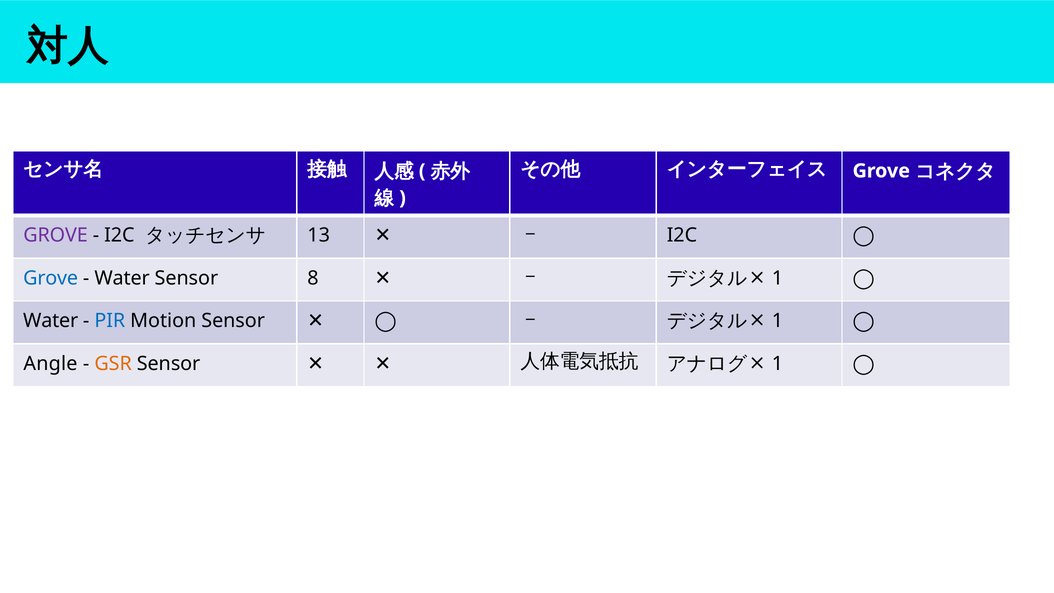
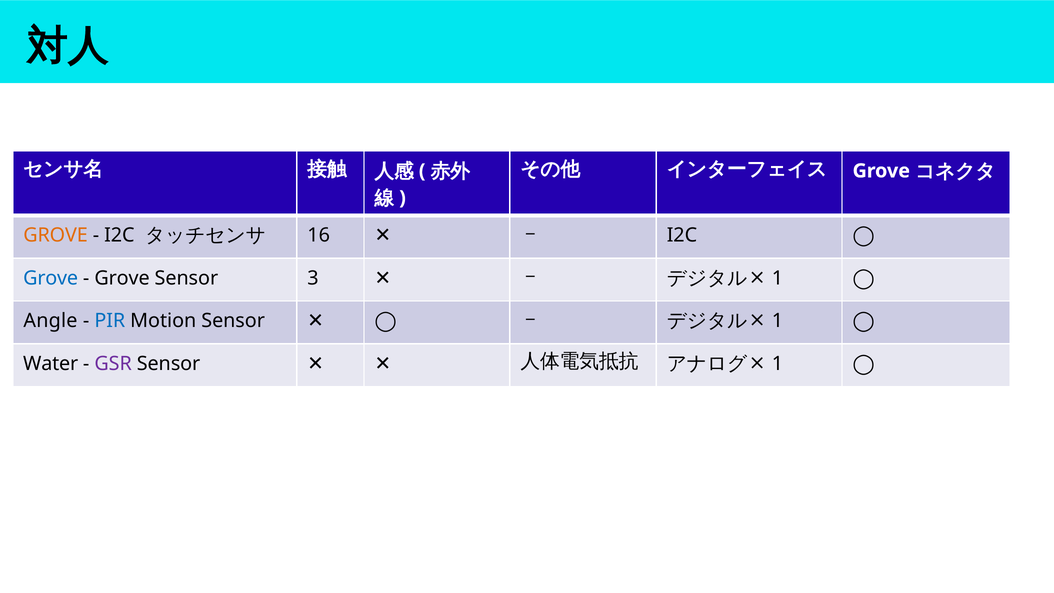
GROVE at (56, 235) colour: purple -> orange
13: 13 -> 16
Water at (122, 278): Water -> Grove
8: 8 -> 3
Water at (51, 321): Water -> Angle
Angle: Angle -> Water
GSR colour: orange -> purple
